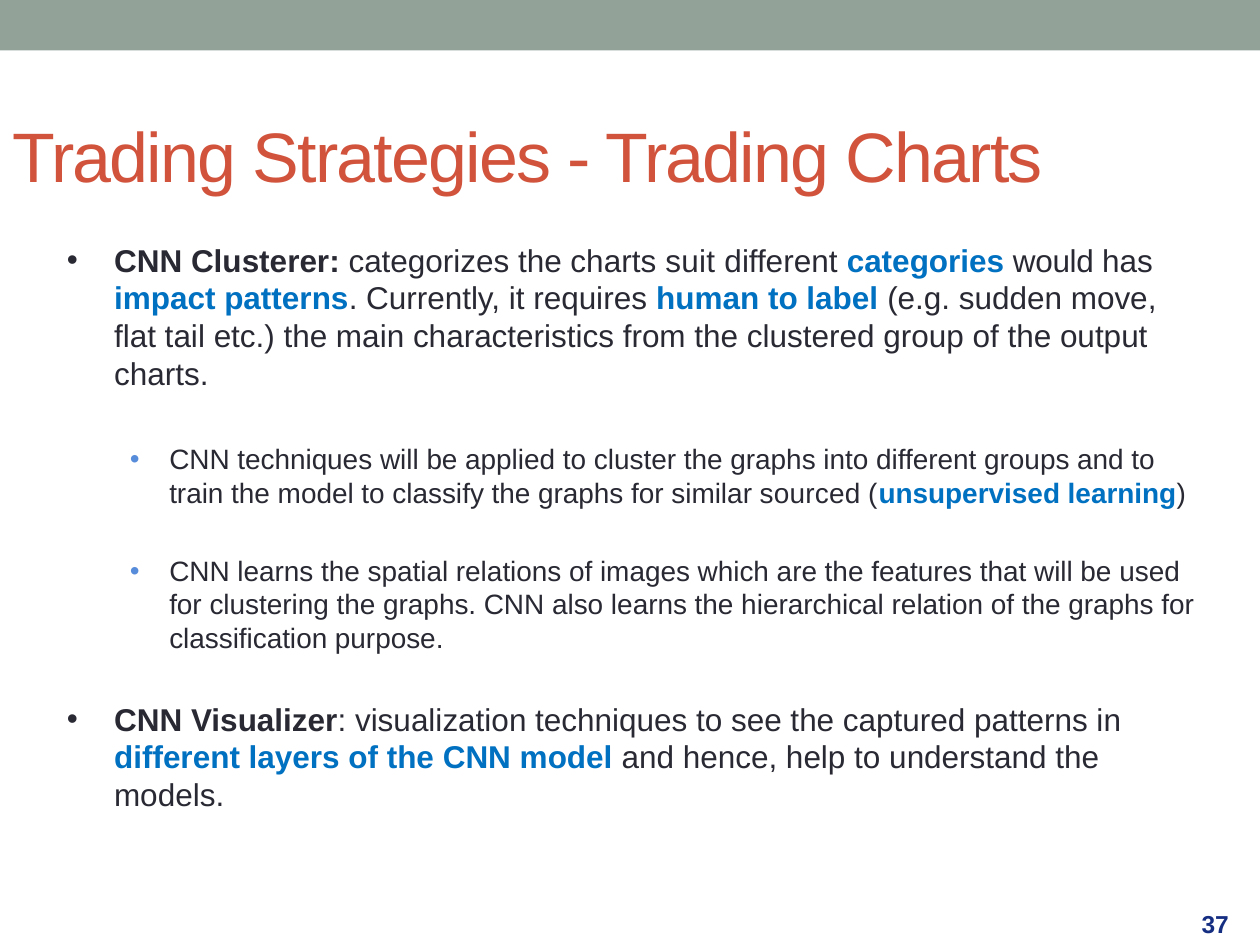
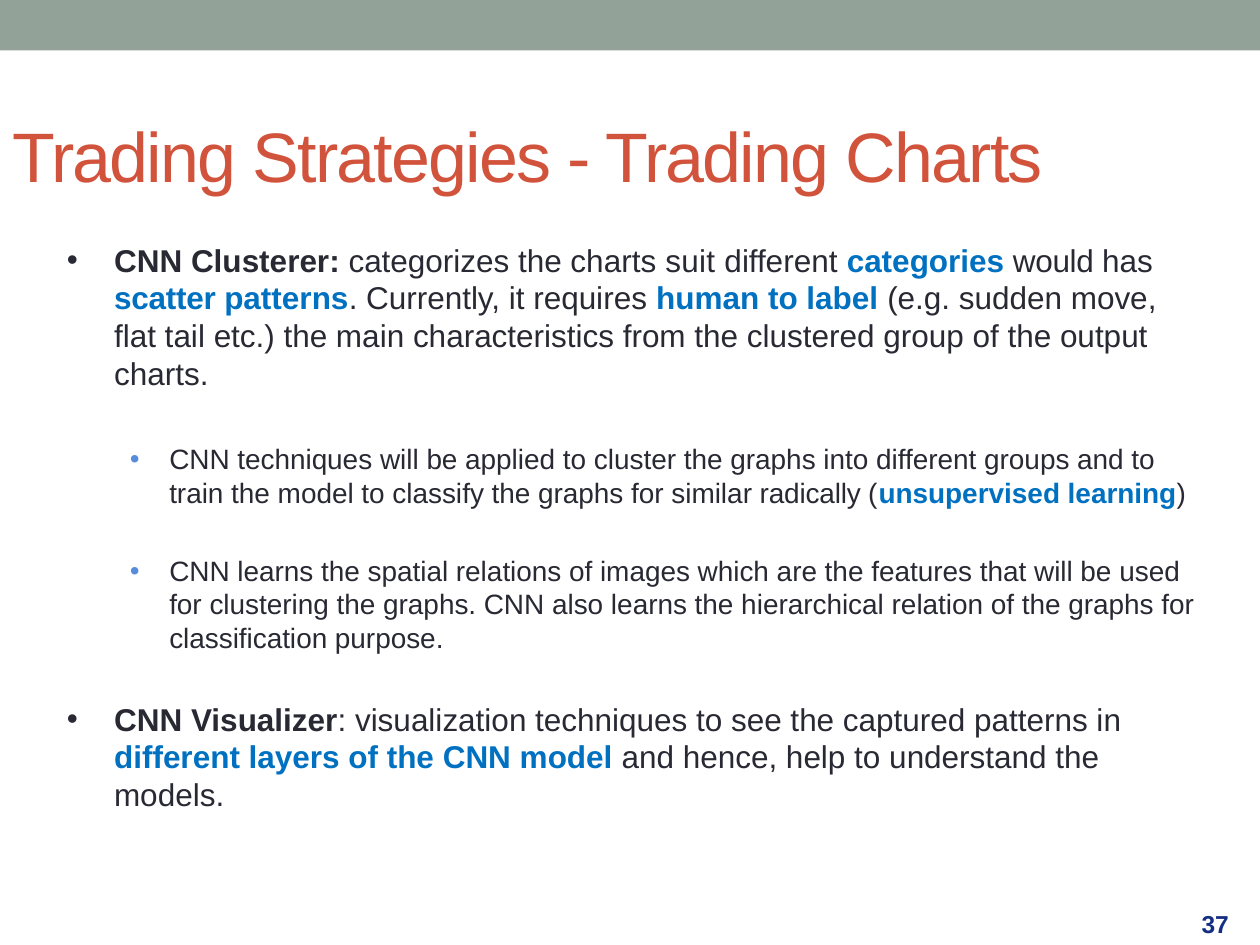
impact: impact -> scatter
sourced: sourced -> radically
